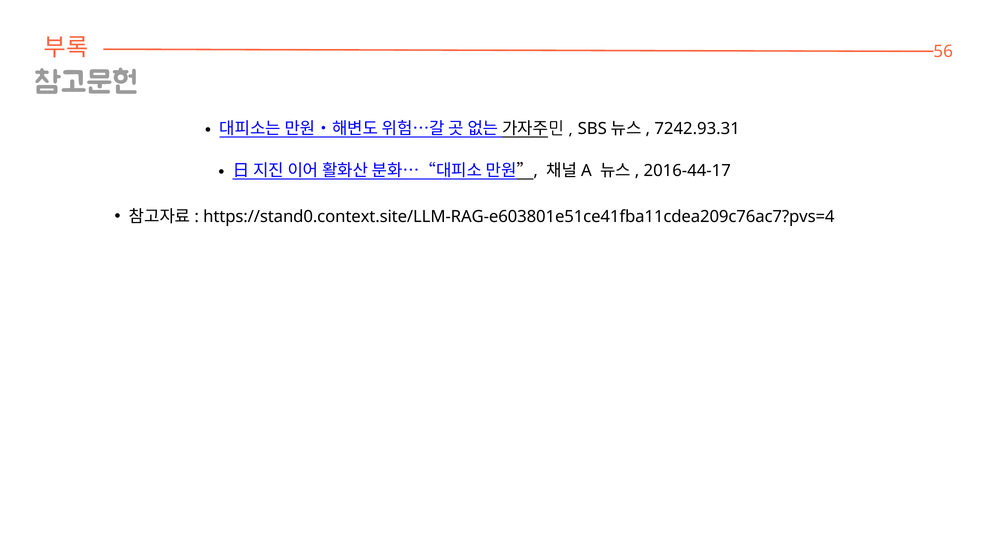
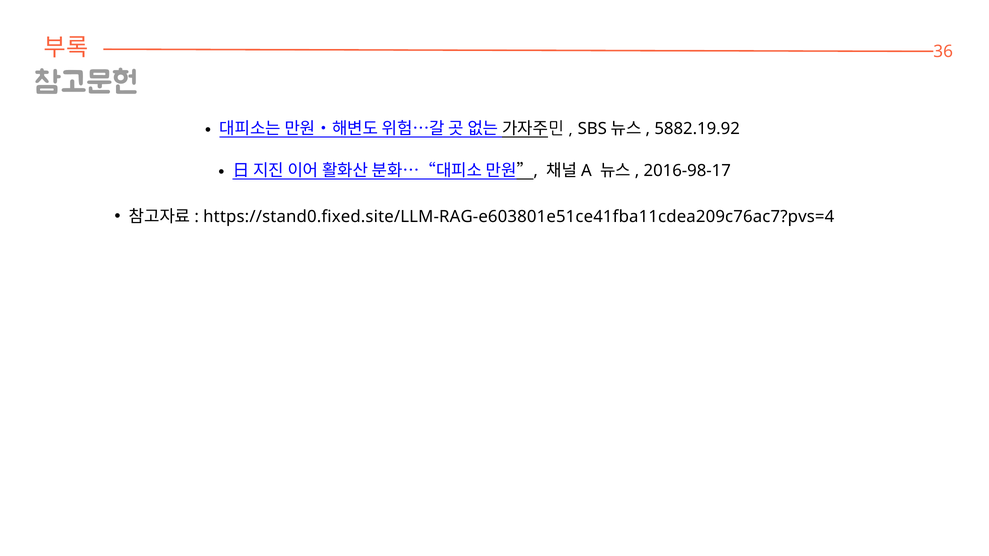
56: 56 -> 36
7242.93.31: 7242.93.31 -> 5882.19.92
2016-44-17: 2016-44-17 -> 2016-98-17
https://stand0.context.site/LLM-RAG-e603801e51ce41fba11cdea209c76ac7?pvs=4: https://stand0.context.site/LLM-RAG-e603801e51ce41fba11cdea209c76ac7?pvs=4 -> https://stand0.fixed.site/LLM-RAG-e603801e51ce41fba11cdea209c76ac7?pvs=4
